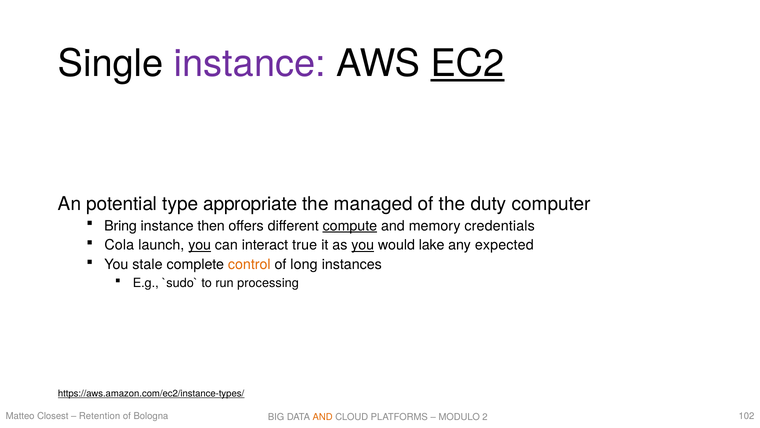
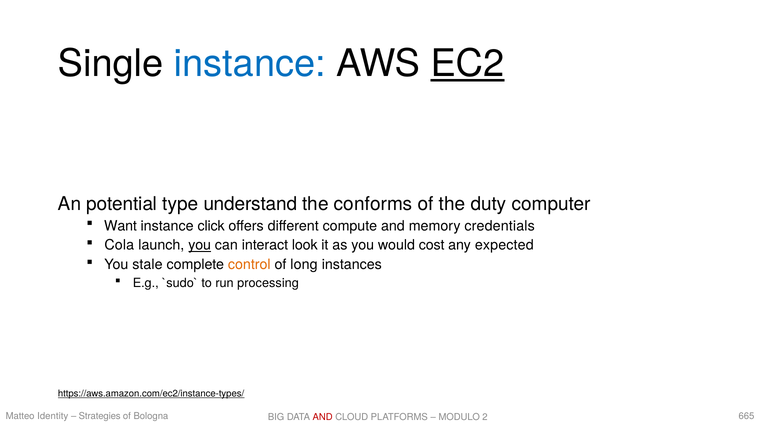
instance at (250, 64) colour: purple -> blue
appropriate: appropriate -> understand
managed: managed -> conforms
Bring: Bring -> Want
then: then -> click
compute underline: present -> none
true: true -> look
you at (363, 245) underline: present -> none
lake: lake -> cost
Closest: Closest -> Identity
Retention: Retention -> Strategies
102: 102 -> 665
AND at (323, 417) colour: orange -> red
